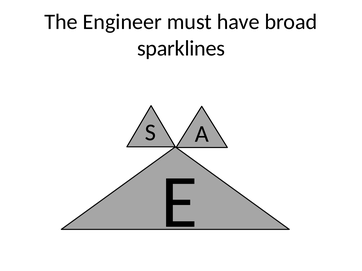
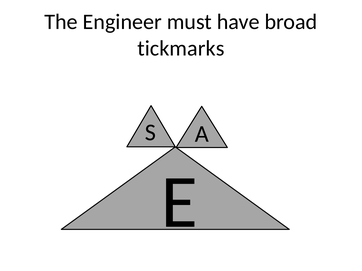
sparklines: sparklines -> tickmarks
